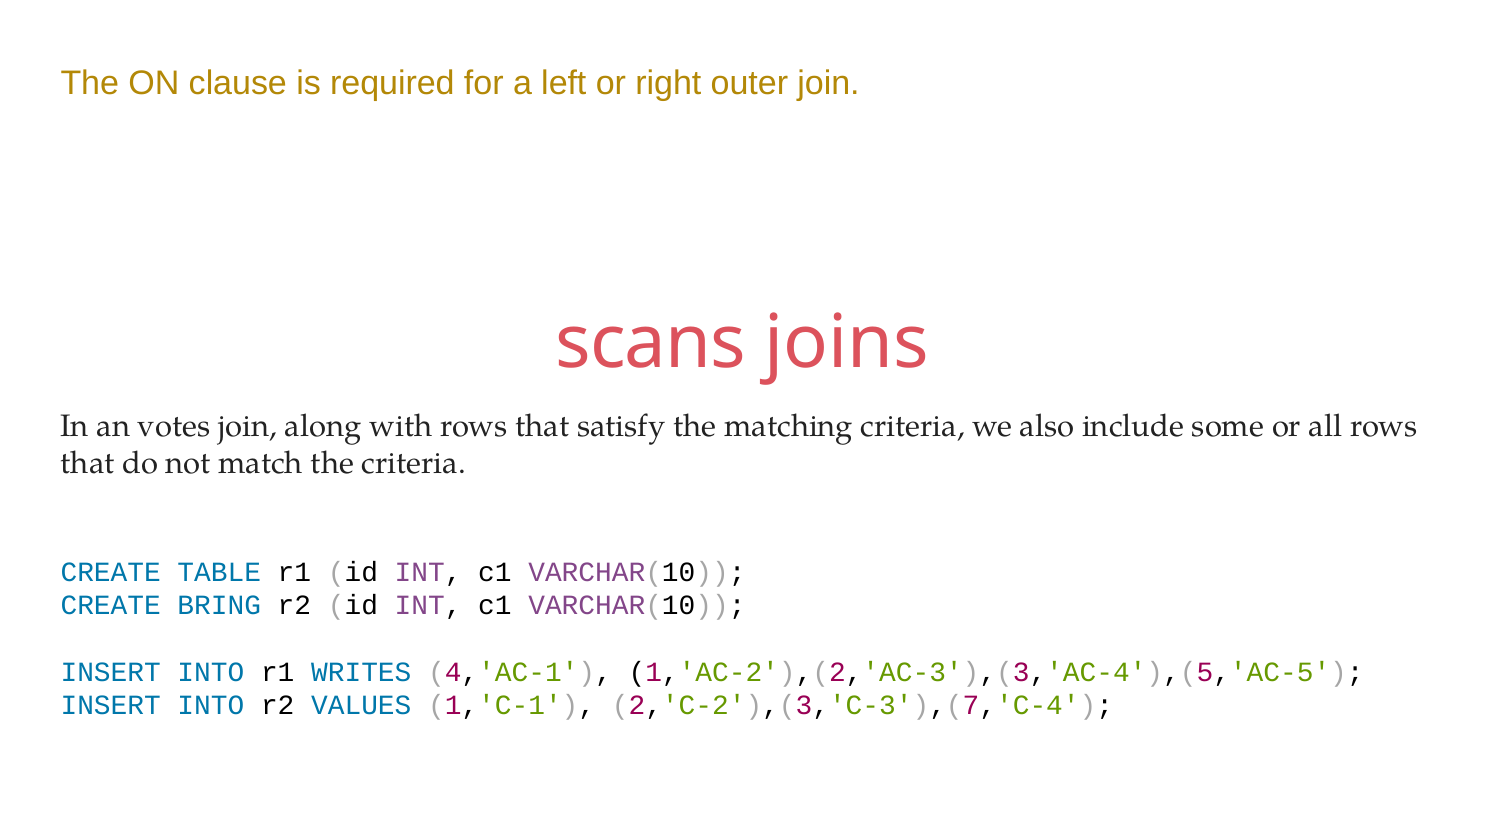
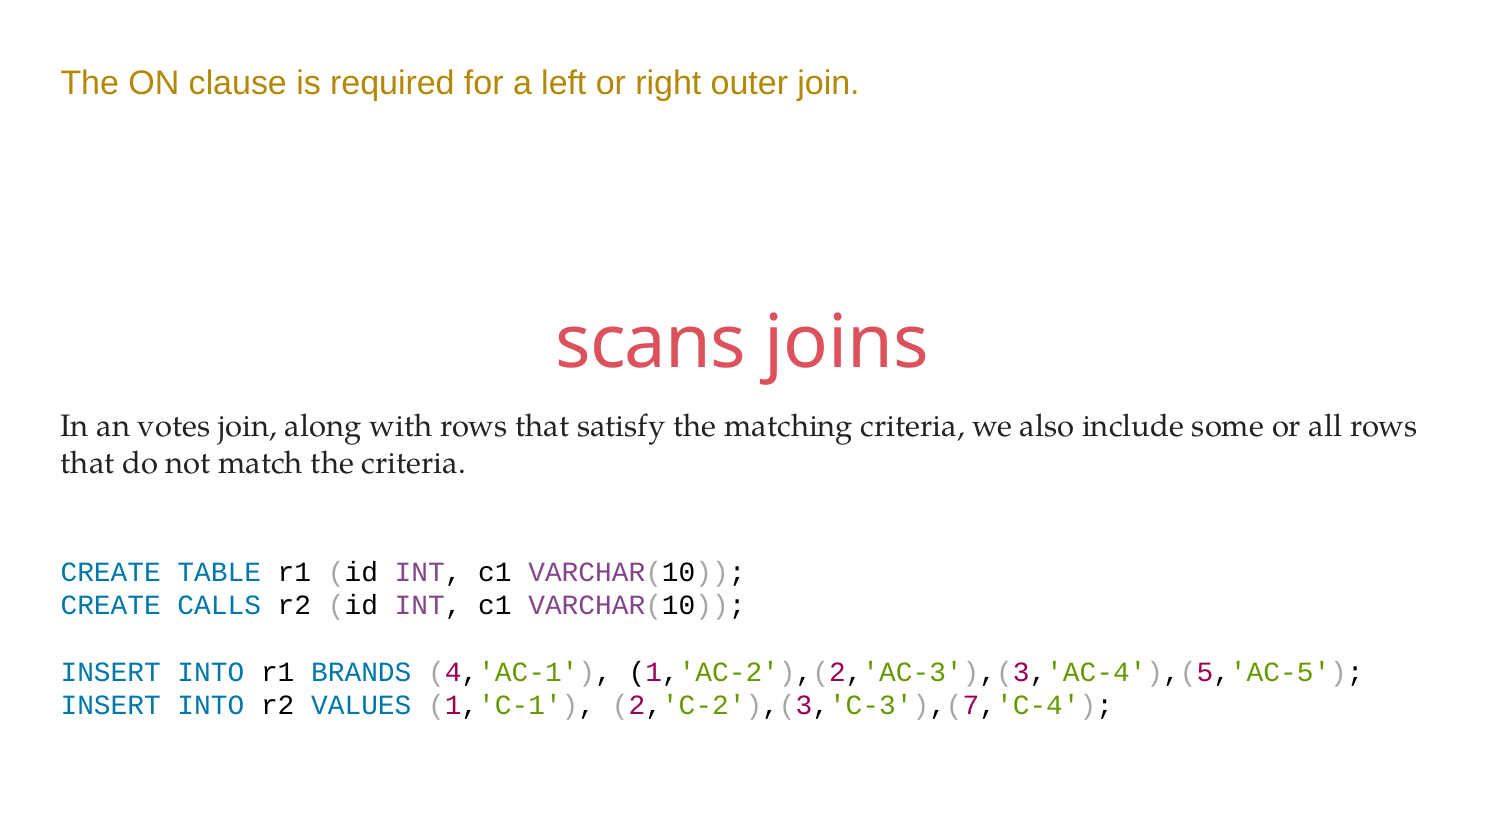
BRING: BRING -> CALLS
WRITES: WRITES -> BRANDS
